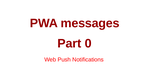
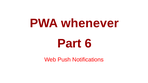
messages: messages -> whenever
0: 0 -> 6
